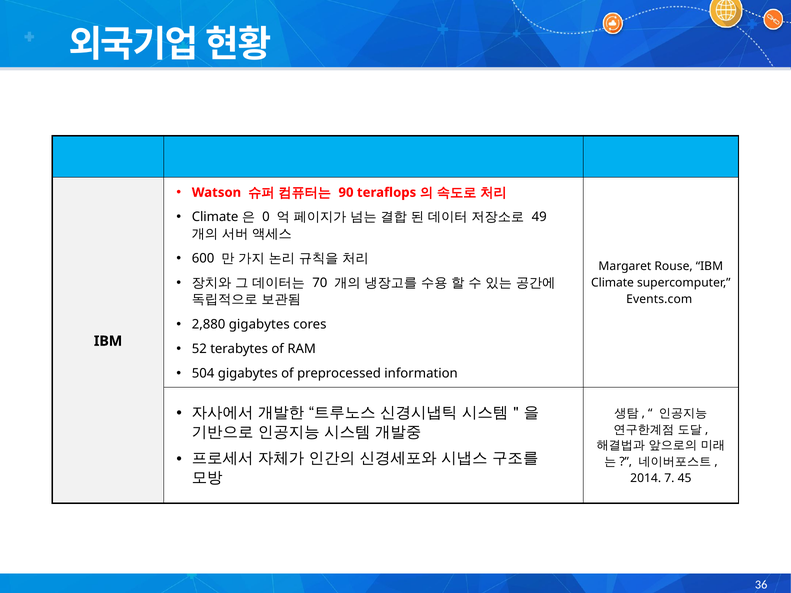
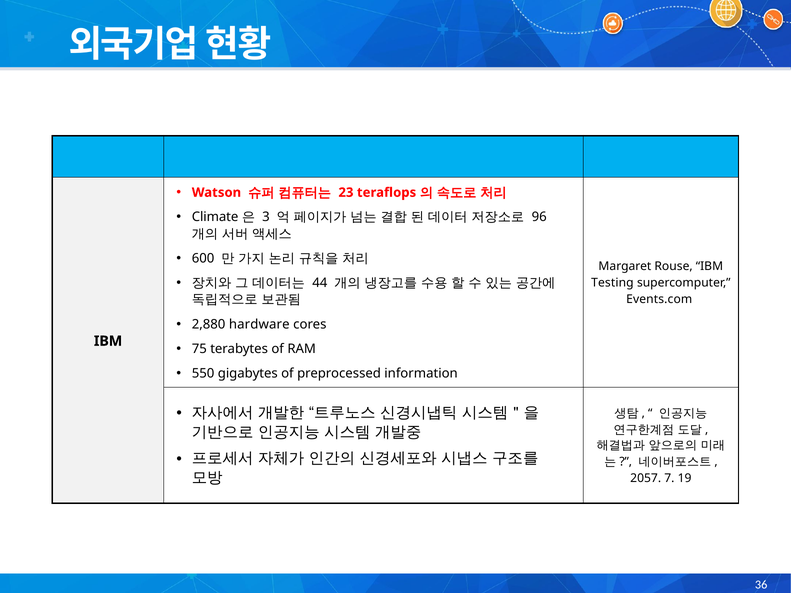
90: 90 -> 23
0: 0 -> 3
49: 49 -> 96
70: 70 -> 44
Climate at (613, 283): Climate -> Testing
2,880 gigabytes: gigabytes -> hardware
52: 52 -> 75
504: 504 -> 550
2014: 2014 -> 2057
45: 45 -> 19
